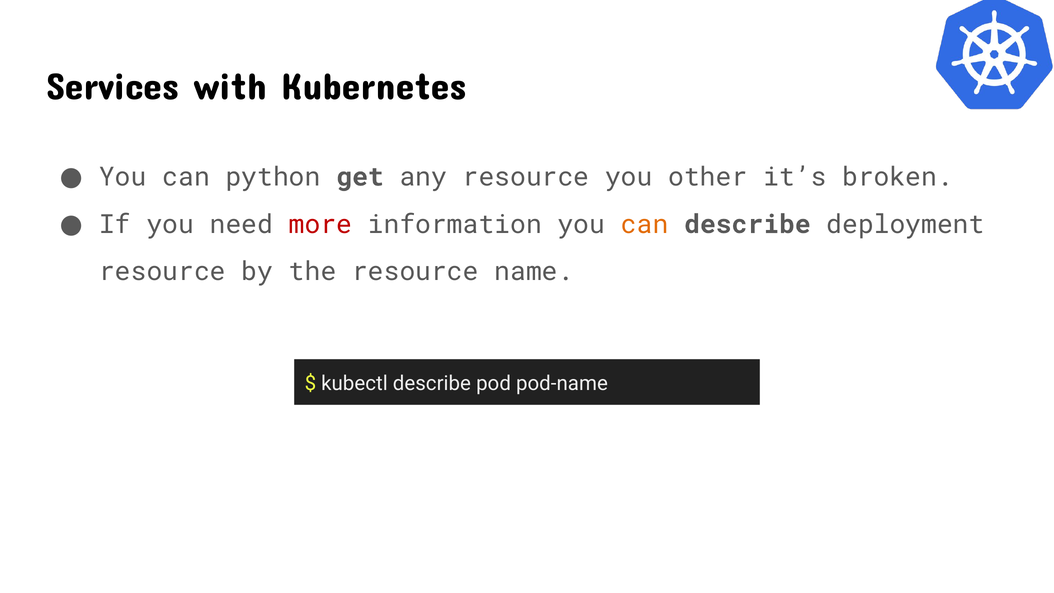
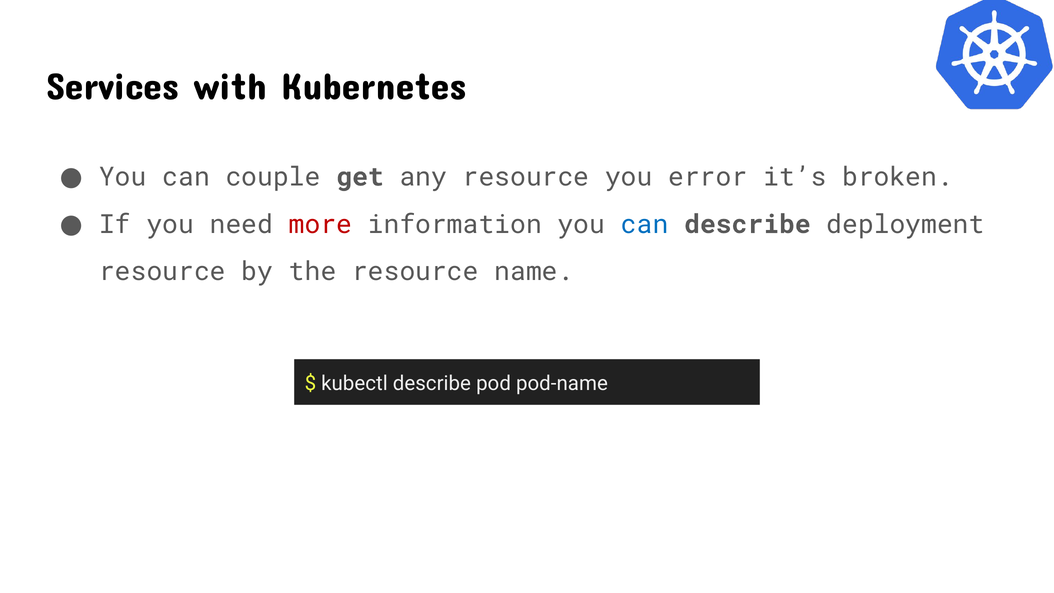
python: python -> couple
other: other -> error
can at (645, 224) colour: orange -> blue
